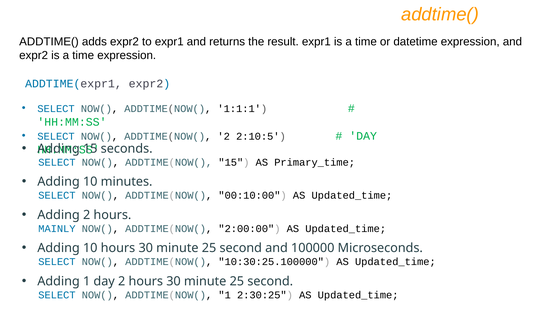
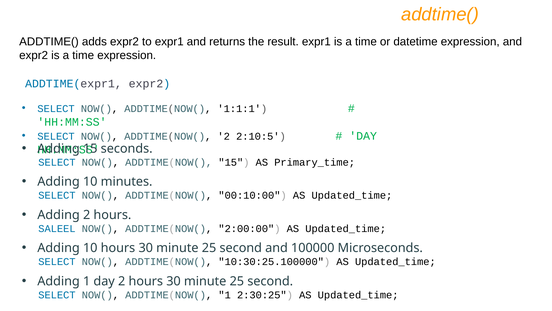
MAINLY: MAINLY -> SALEEL
